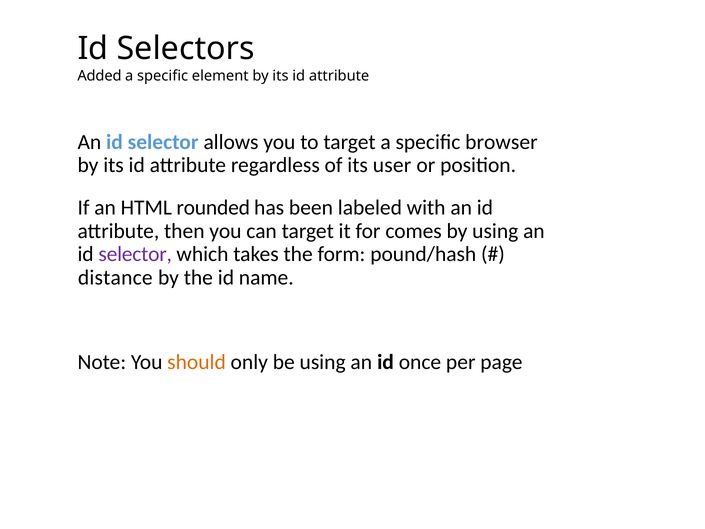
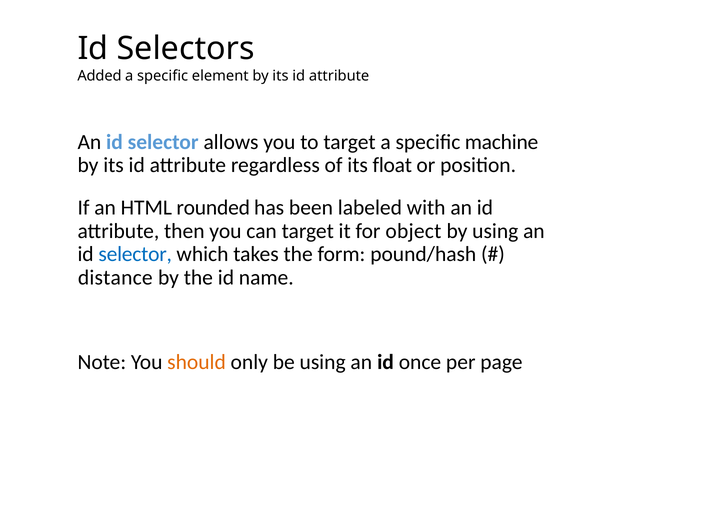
browser: browser -> machine
user: user -> float
comes: comes -> object
selector at (135, 254) colour: purple -> blue
